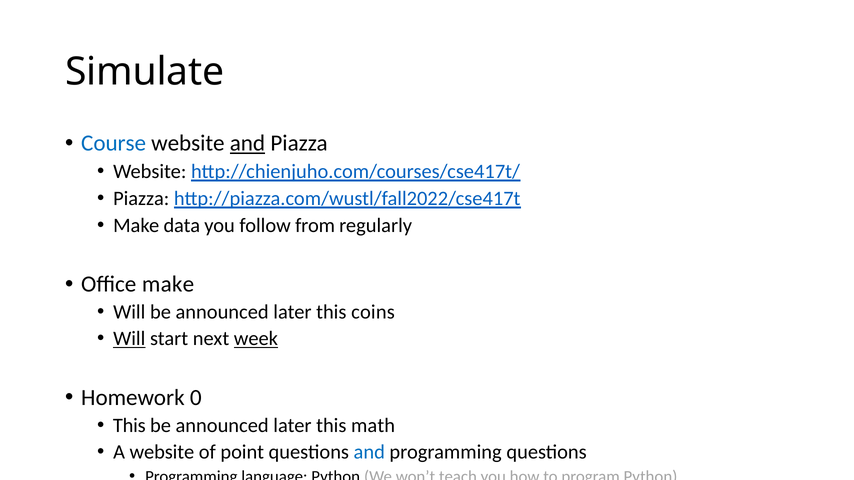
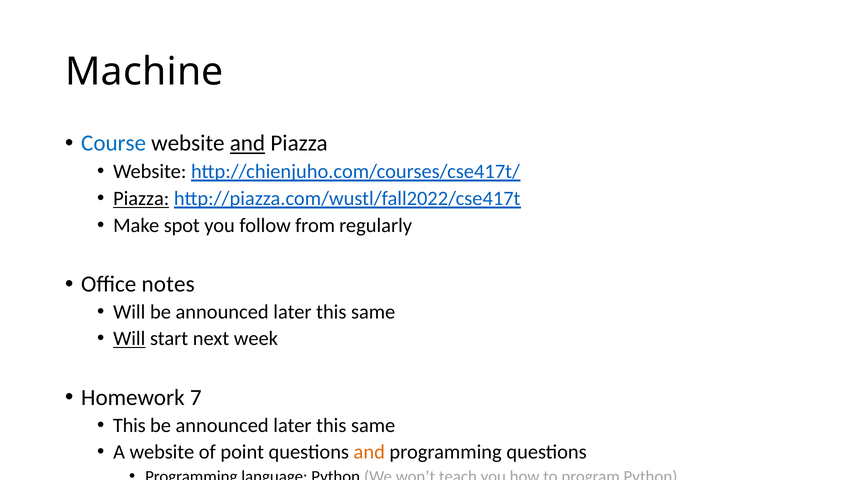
Simulate: Simulate -> Machine
Piazza at (141, 199) underline: none -> present
data: data -> spot
Office make: make -> notes
coins at (373, 312): coins -> same
week underline: present -> none
0: 0 -> 7
math at (373, 426): math -> same
and at (369, 452) colour: blue -> orange
